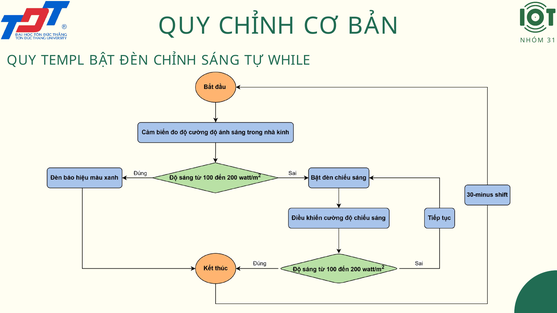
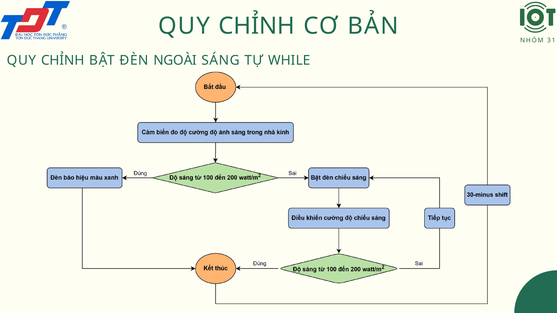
TEMPL at (63, 60): TEMPL -> CHỈNH
ĐÈN CHỈNH: CHỈNH -> NGOÀI
